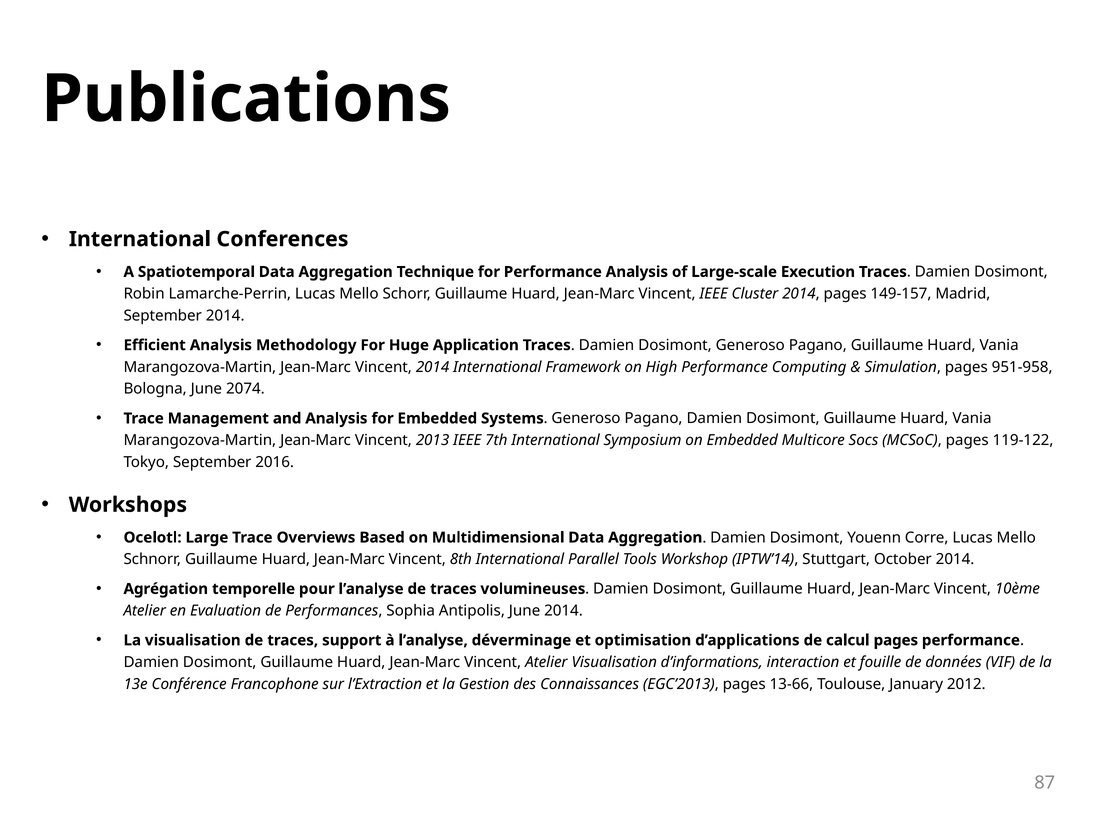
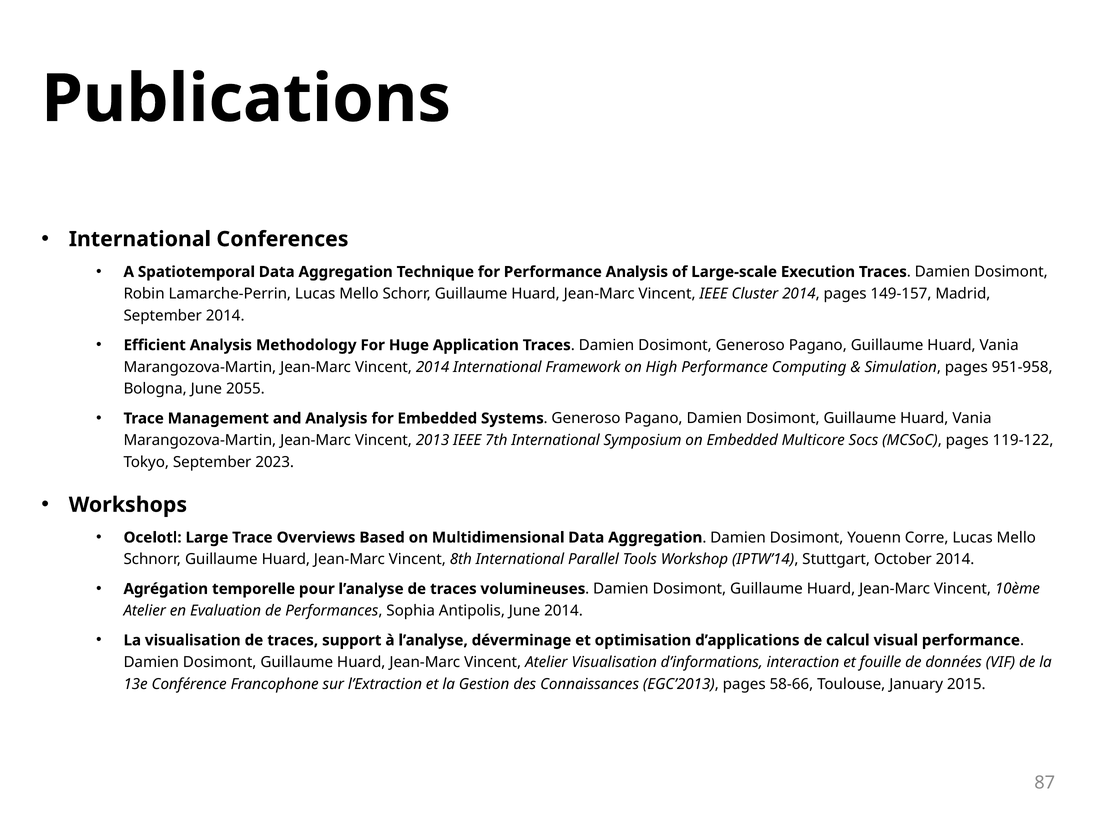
2074: 2074 -> 2055
2016: 2016 -> 2023
calcul pages: pages -> visual
13-66: 13-66 -> 58-66
2012: 2012 -> 2015
